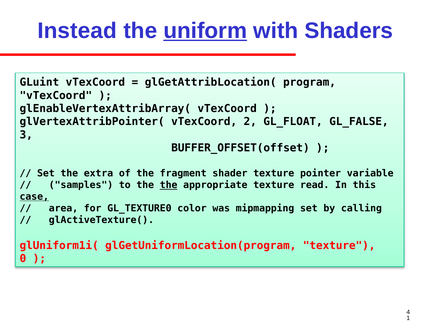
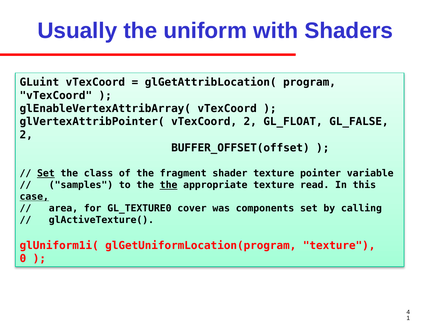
Instead: Instead -> Usually
uniform underline: present -> none
3 at (26, 135): 3 -> 2
Set at (46, 174) underline: none -> present
extra: extra -> class
color: color -> cover
mipmapping: mipmapping -> components
